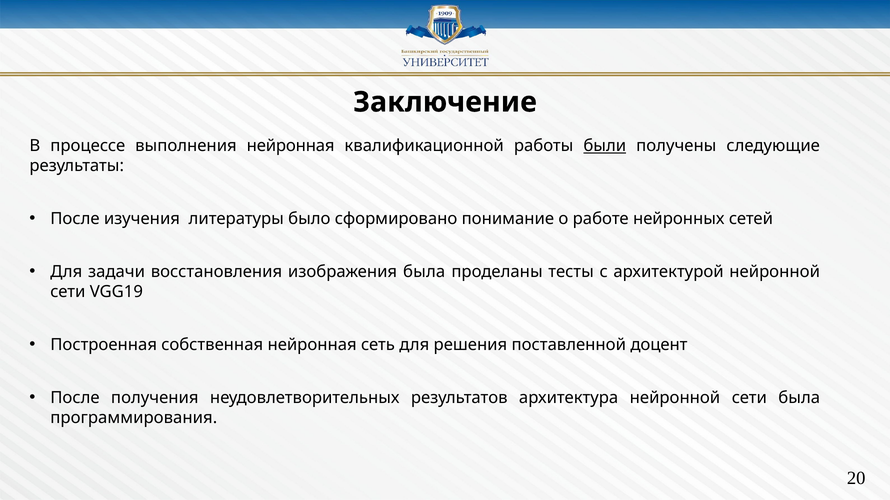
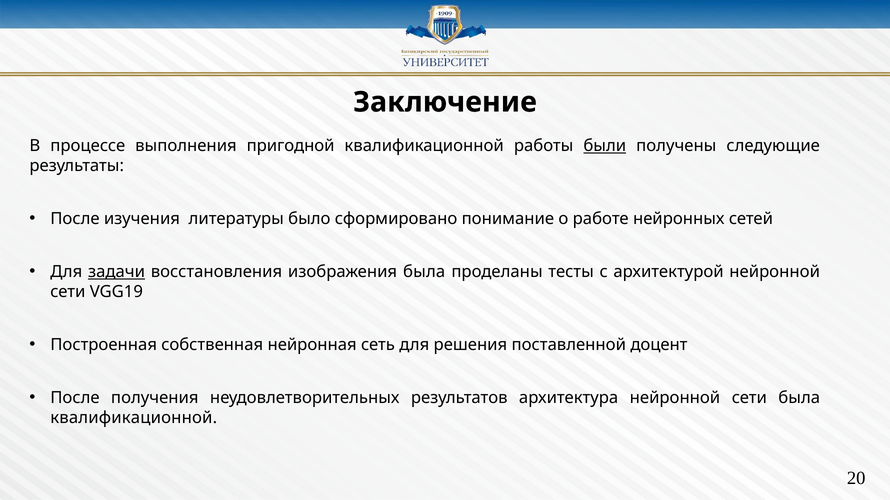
выполнения нейронная: нейронная -> пригодной
задачи underline: none -> present
программирования at (134, 418): программирования -> квалификационной
